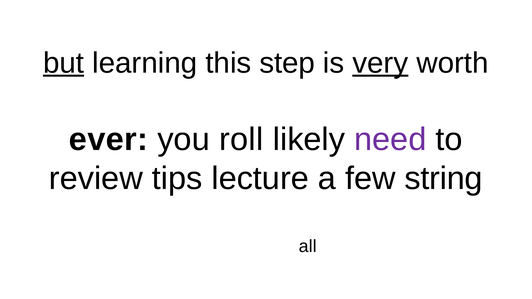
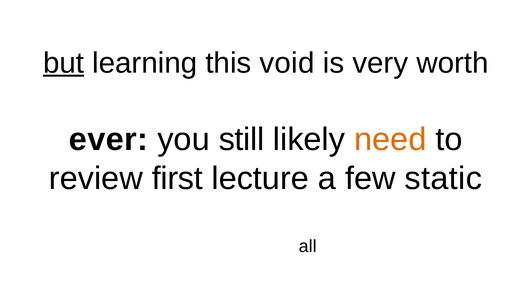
step: step -> void
very underline: present -> none
roll: roll -> still
need colour: purple -> orange
tips: tips -> first
string: string -> static
